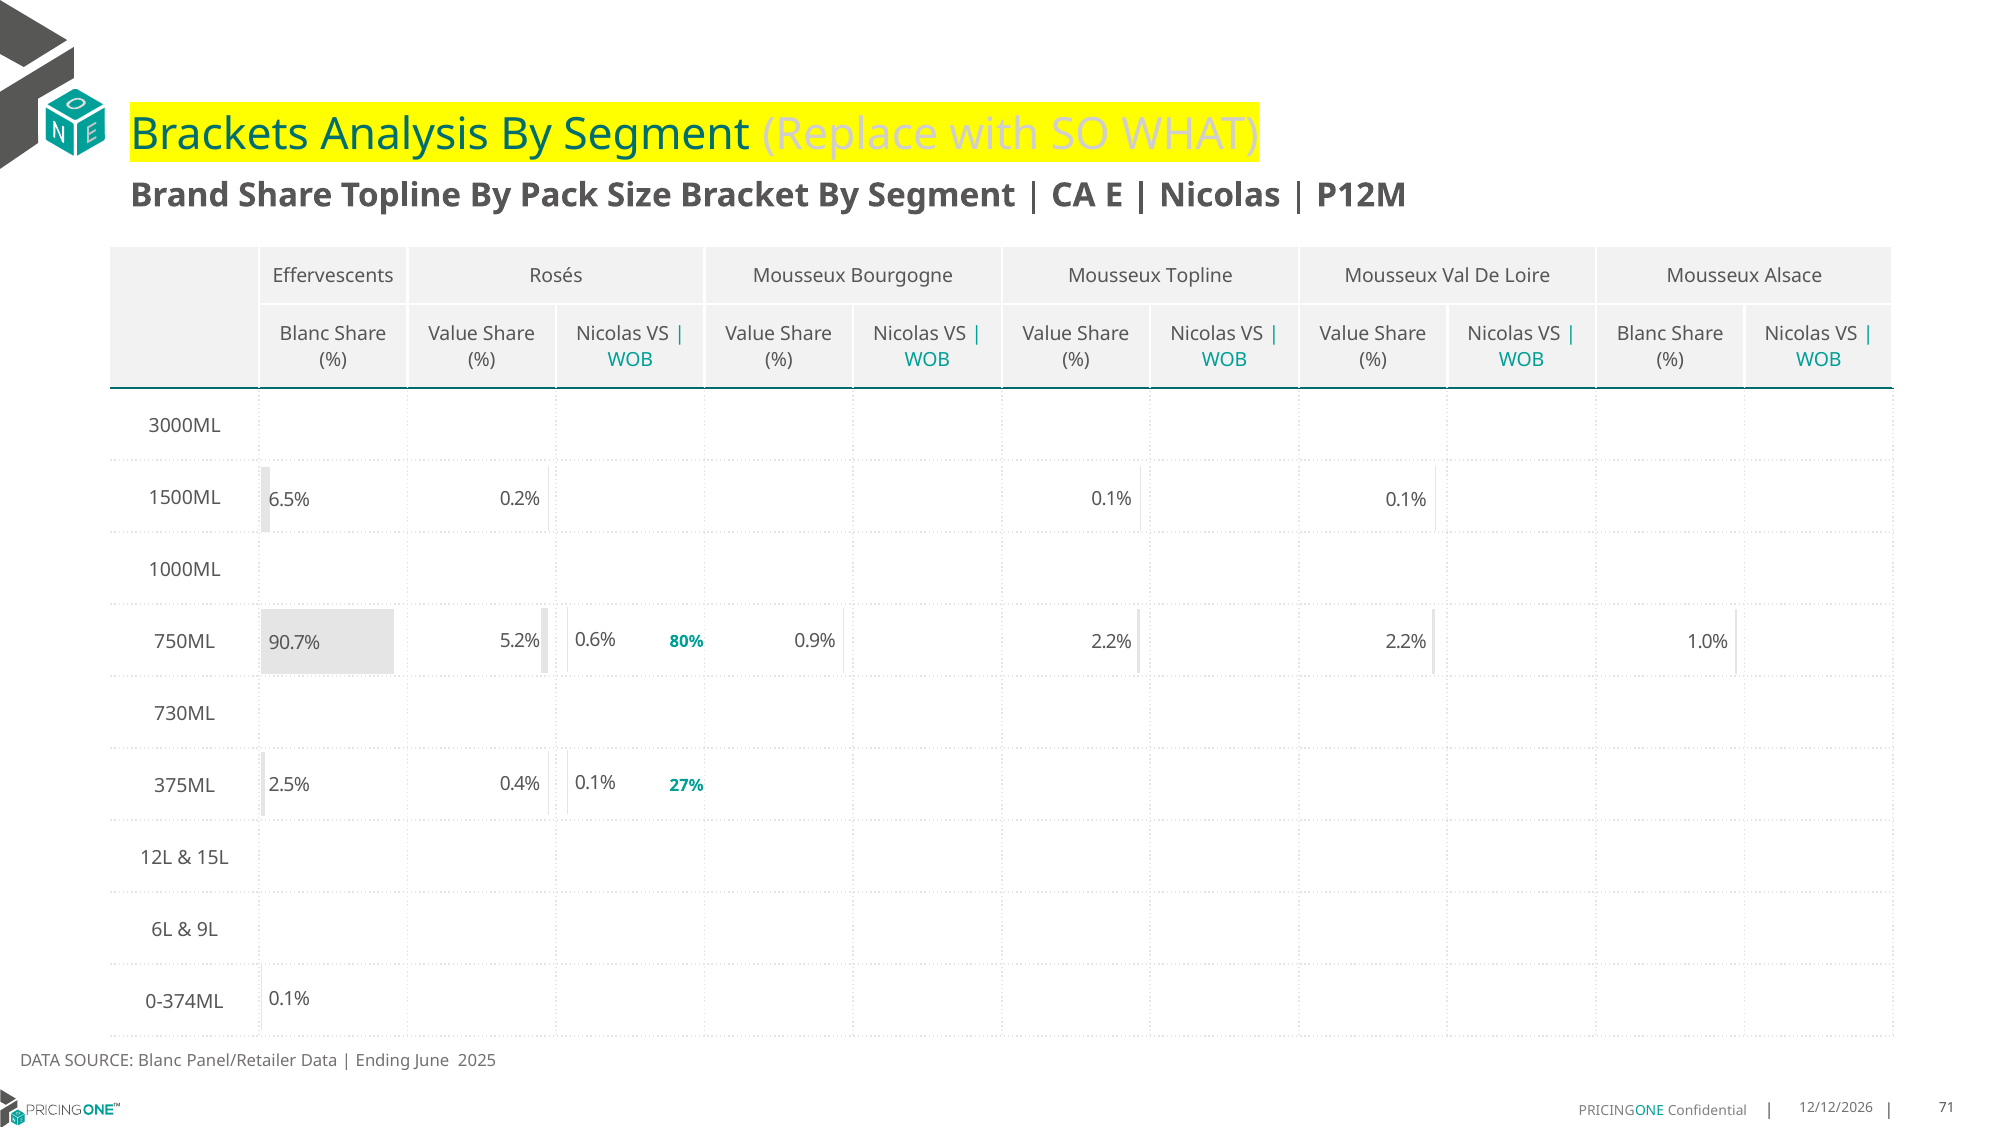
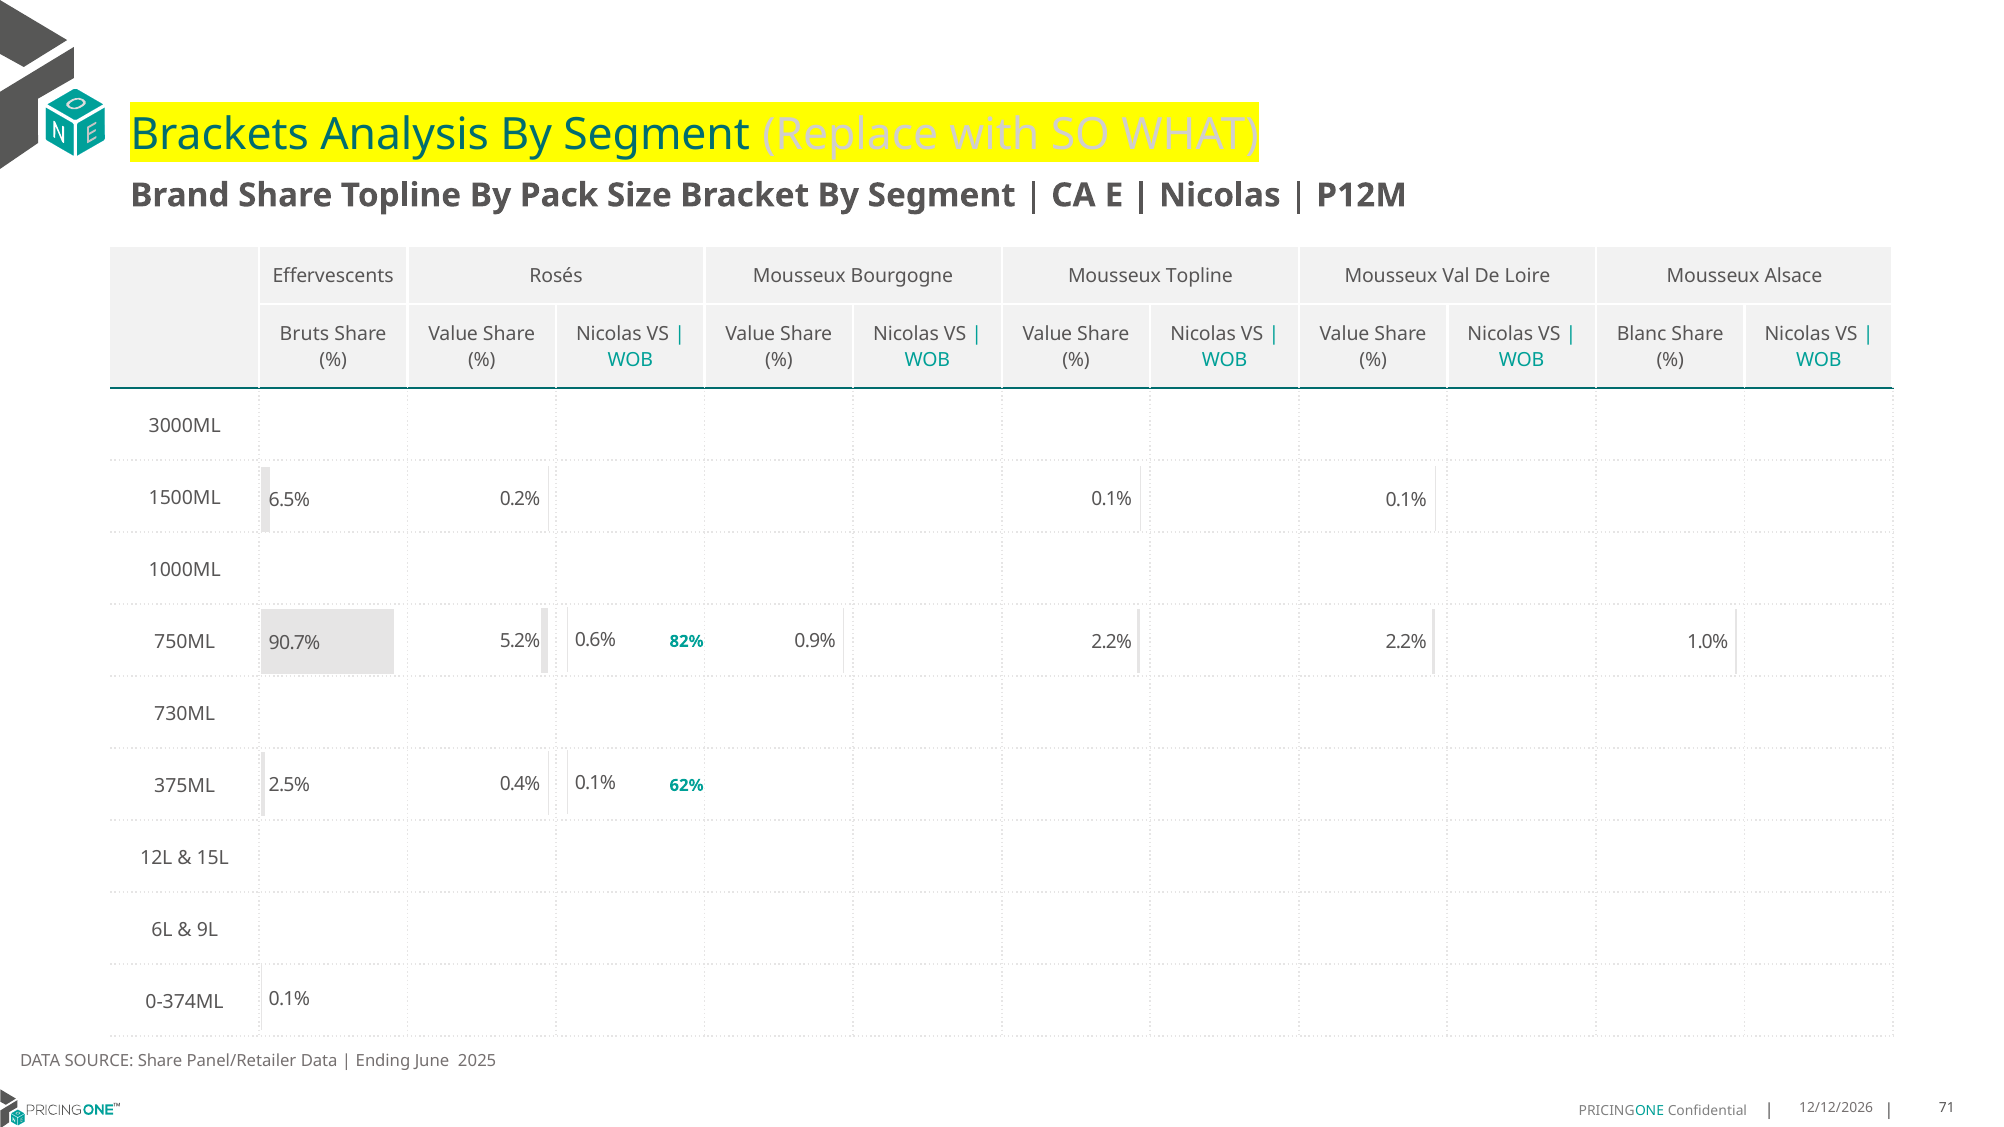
Blanc at (305, 334): Blanc -> Bruts
80%: 80% -> 82%
27%: 27% -> 62%
SOURCE Blanc: Blanc -> Share
